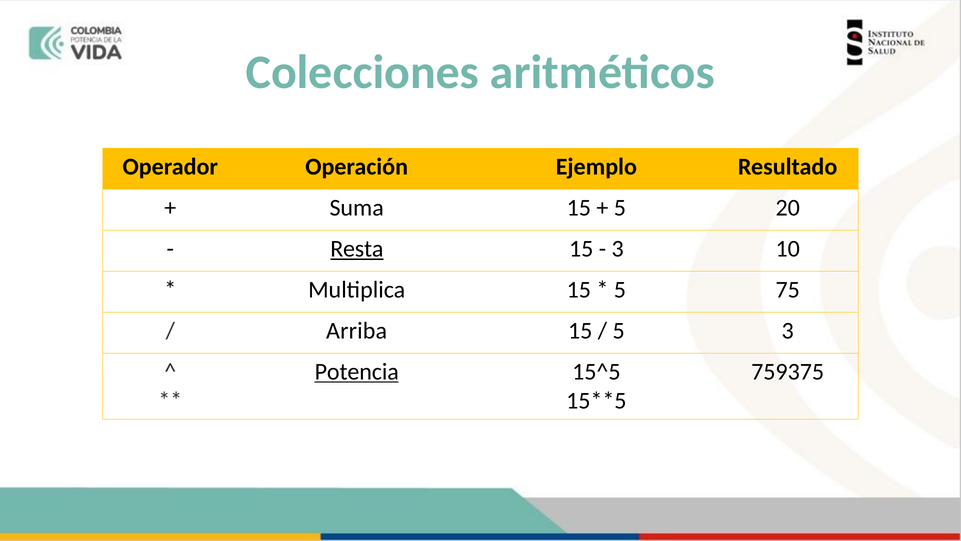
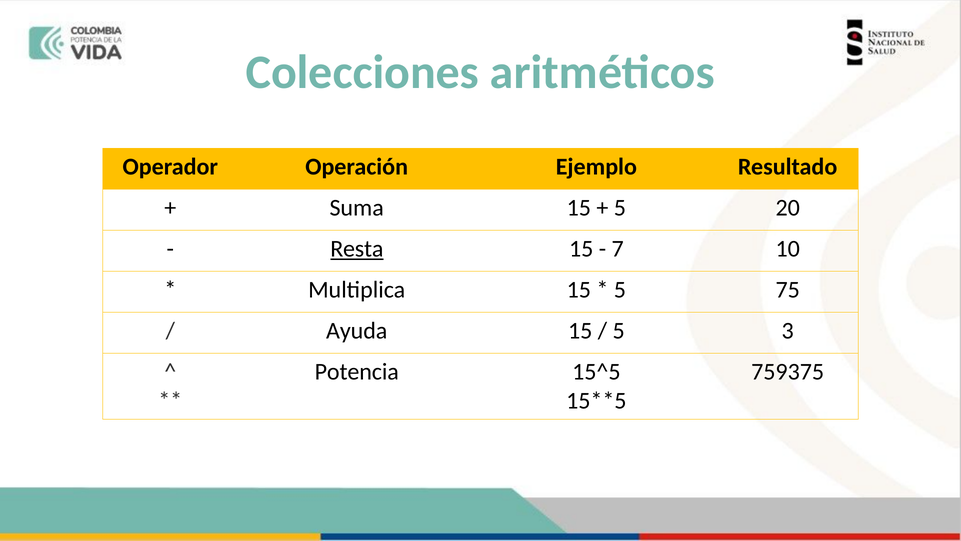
3 at (618, 249): 3 -> 7
Arriba: Arriba -> Ayuda
Potencia underline: present -> none
